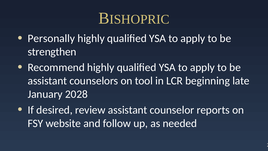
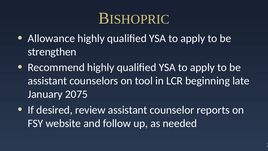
Personally: Personally -> Allowance
2028: 2028 -> 2075
